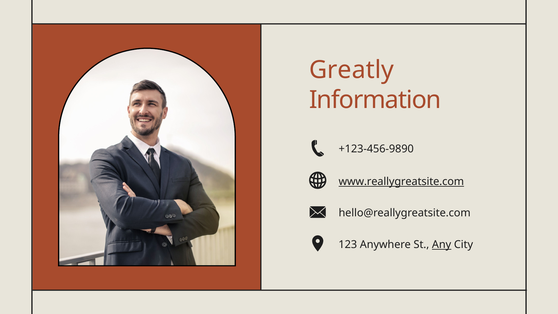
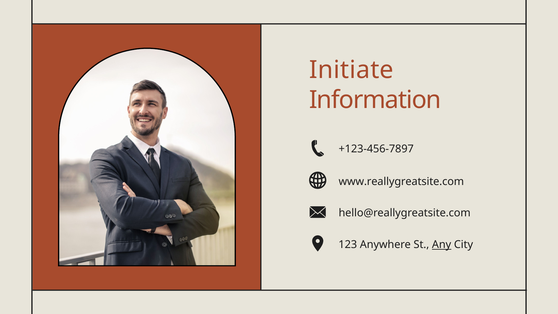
Greatly: Greatly -> Initiate
+123-456-9890: +123-456-9890 -> +123-456-7897
www.reallygreatsite.com underline: present -> none
